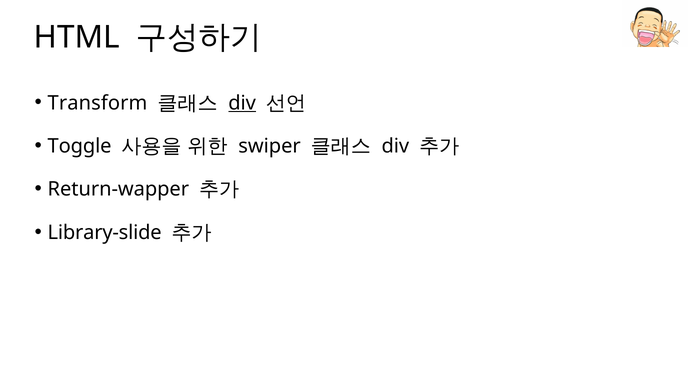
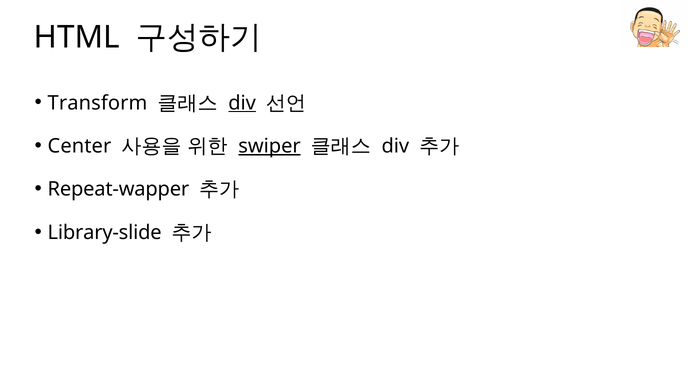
Toggle: Toggle -> Center
swiper underline: none -> present
Return-wapper: Return-wapper -> Repeat-wapper
